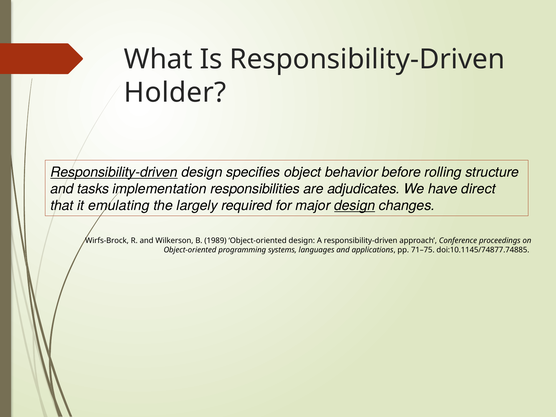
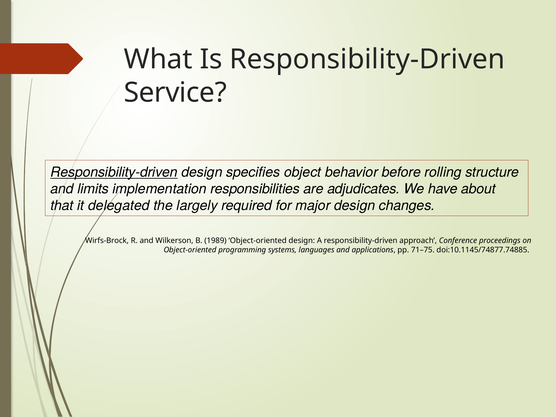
Holder: Holder -> Service
tasks: tasks -> limits
direct: direct -> about
emulating: emulating -> delegated
design at (355, 206) underline: present -> none
